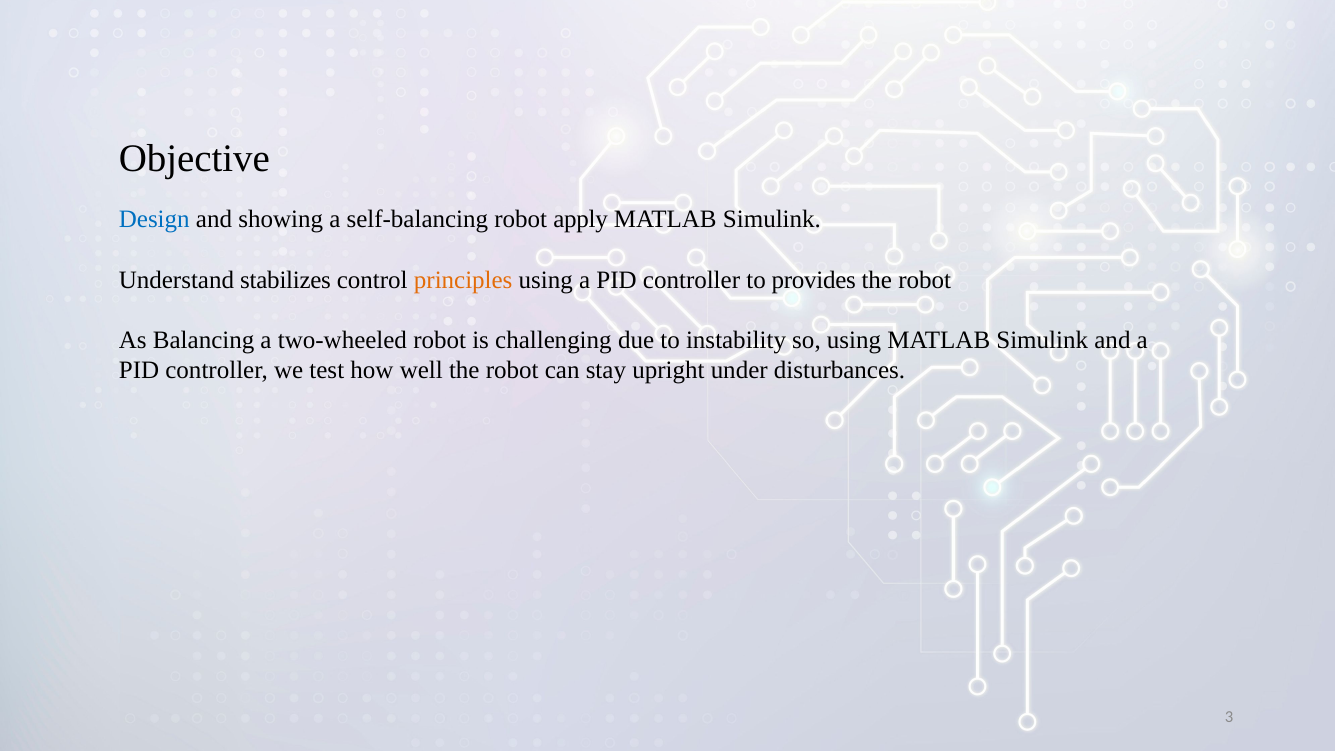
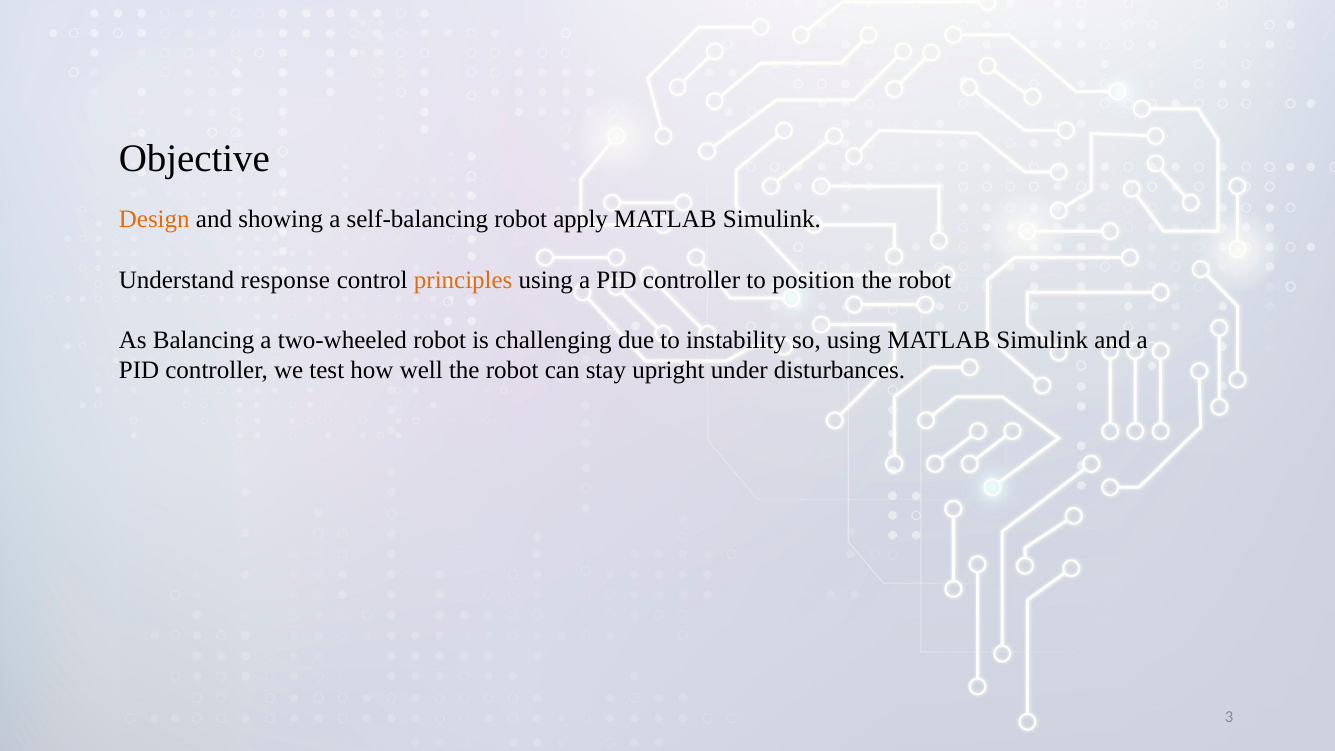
Design colour: blue -> orange
stabilizes: stabilizes -> response
provides: provides -> position
